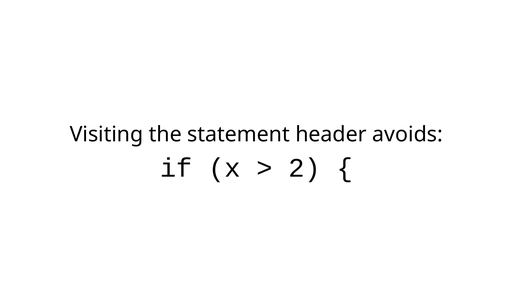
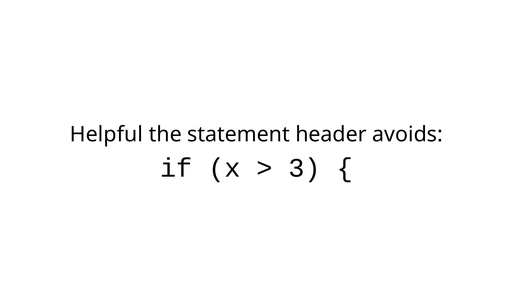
Visiting: Visiting -> Helpful
2: 2 -> 3
